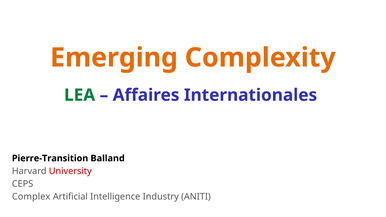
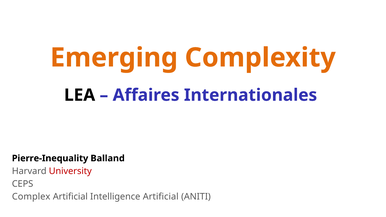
LEA colour: green -> black
Pierre-Transition: Pierre-Transition -> Pierre-Inequality
Intelligence Industry: Industry -> Artificial
